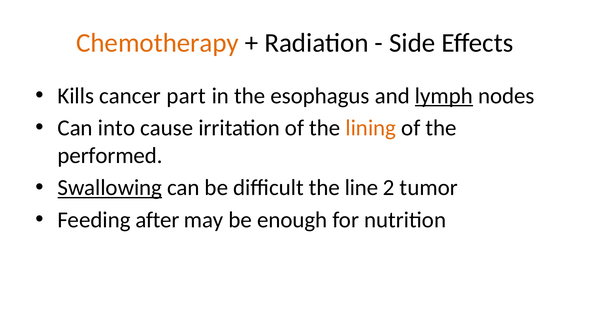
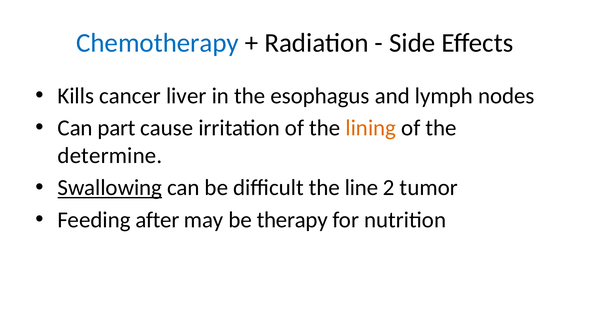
Chemotherapy colour: orange -> blue
part: part -> liver
lymph underline: present -> none
into: into -> part
performed: performed -> determine
enough: enough -> therapy
